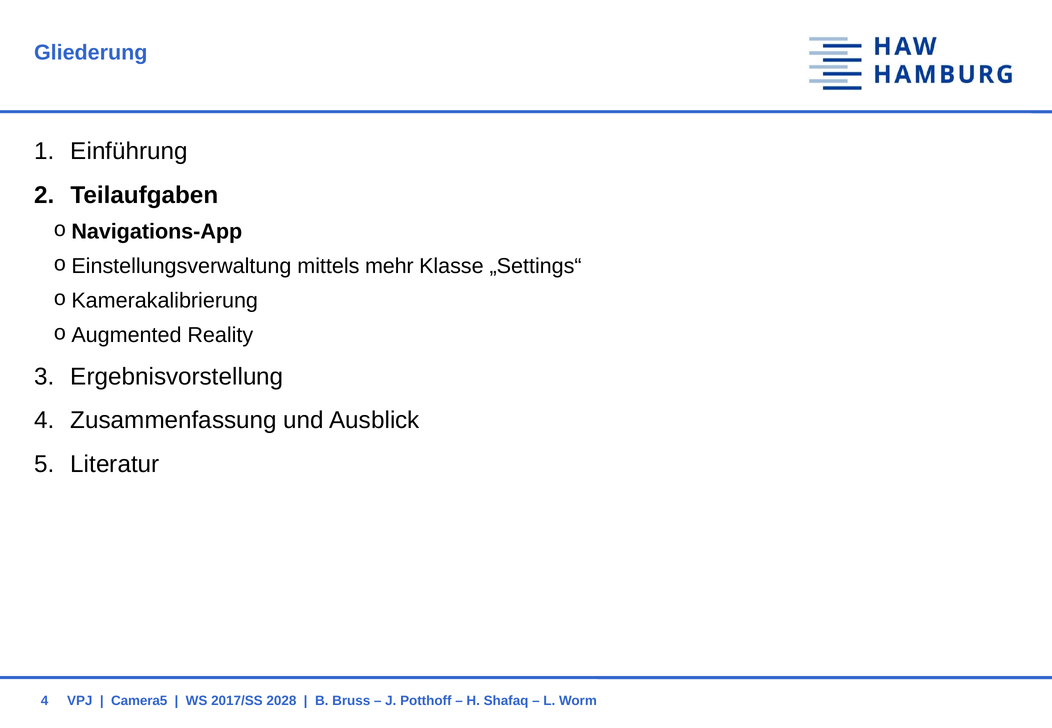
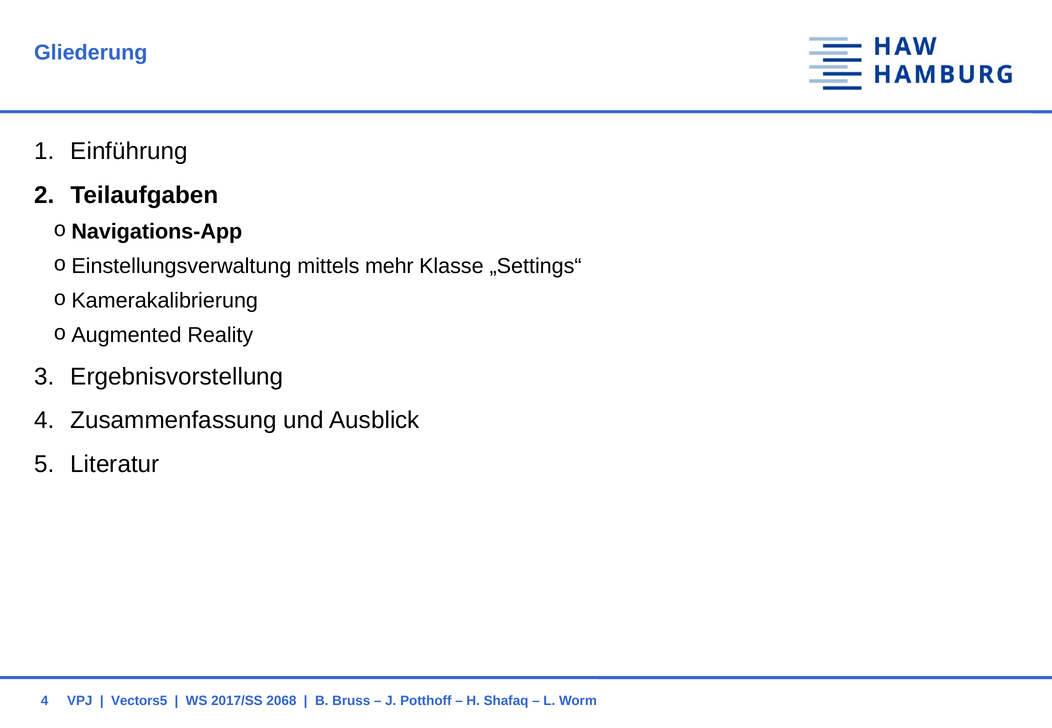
Camera5: Camera5 -> Vectors5
2028: 2028 -> 2068
